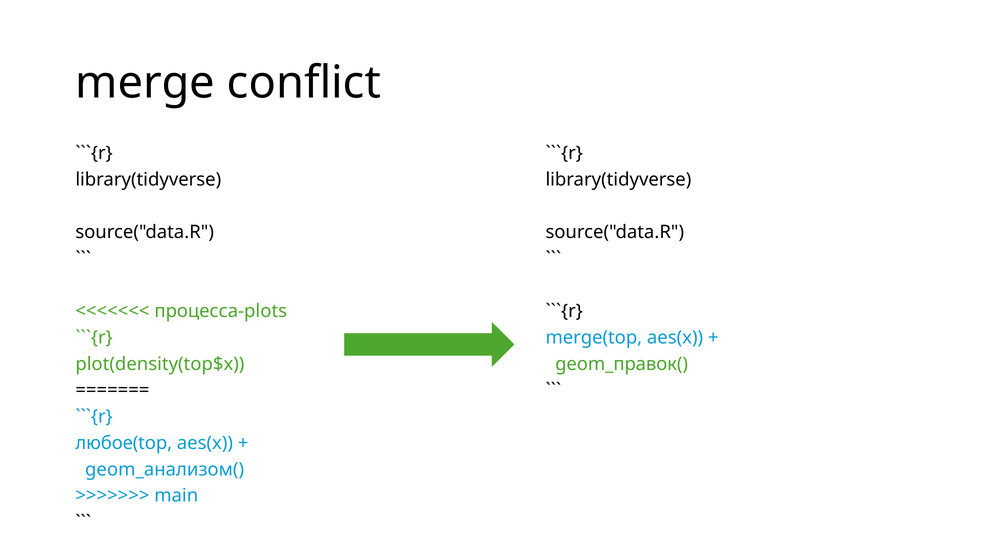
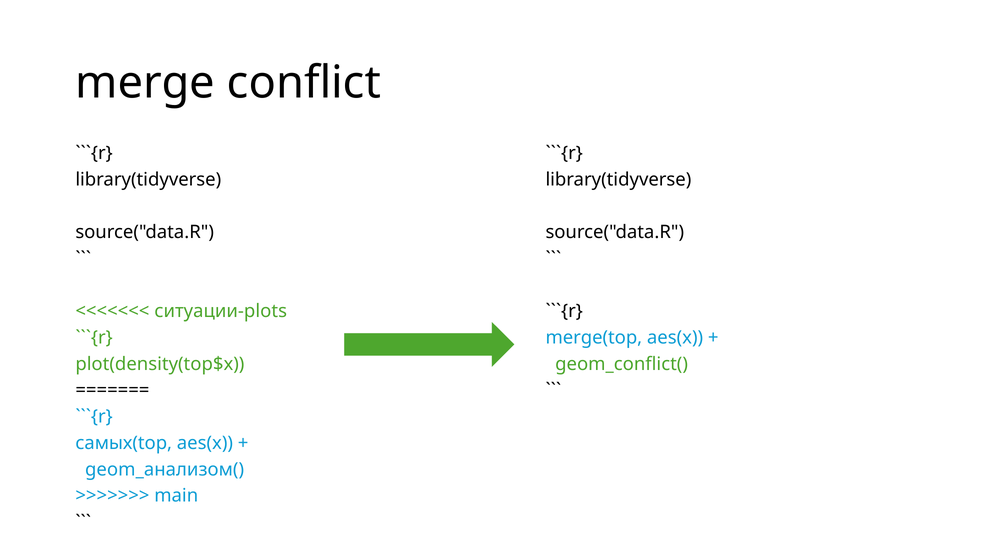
процесса-plots: процесса-plots -> ситуации-plots
geom_правок(: geom_правок( -> geom_conflict(
любое(top: любое(top -> самых(top
